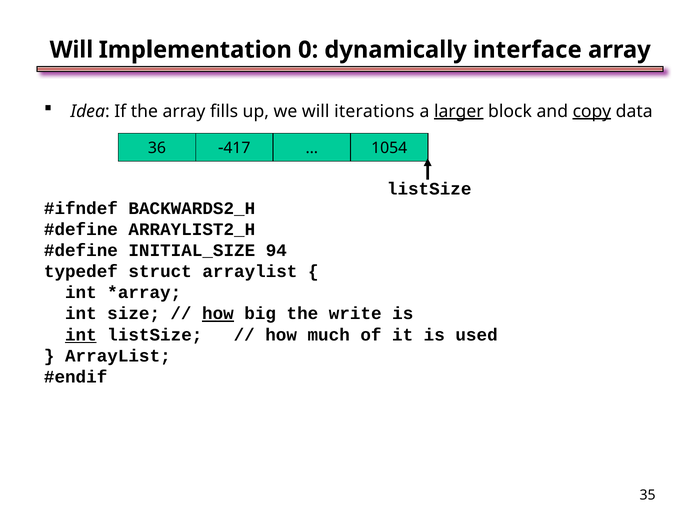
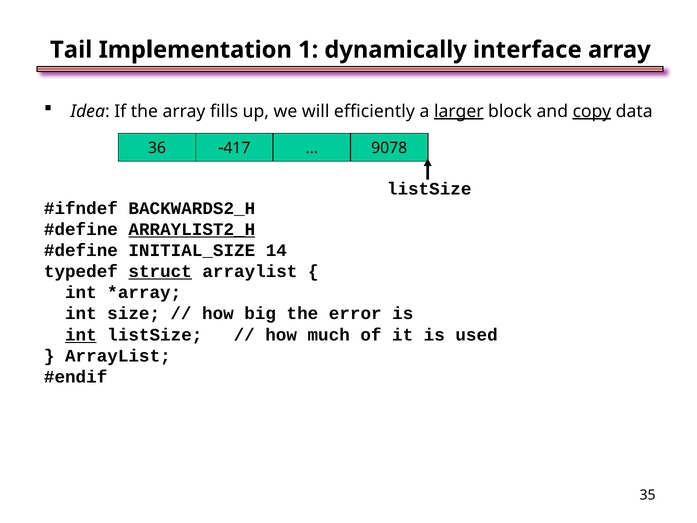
Will at (71, 50): Will -> Tail
0: 0 -> 1
iterations: iterations -> efficiently
1054: 1054 -> 9078
ARRAYLIST2_H underline: none -> present
94: 94 -> 14
struct underline: none -> present
how at (218, 314) underline: present -> none
write: write -> error
